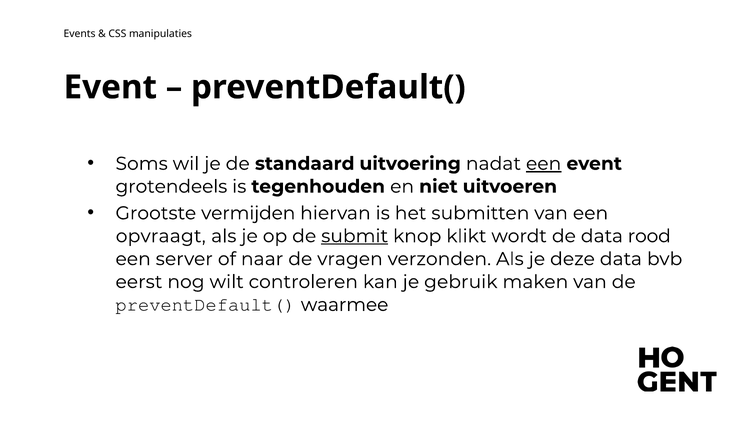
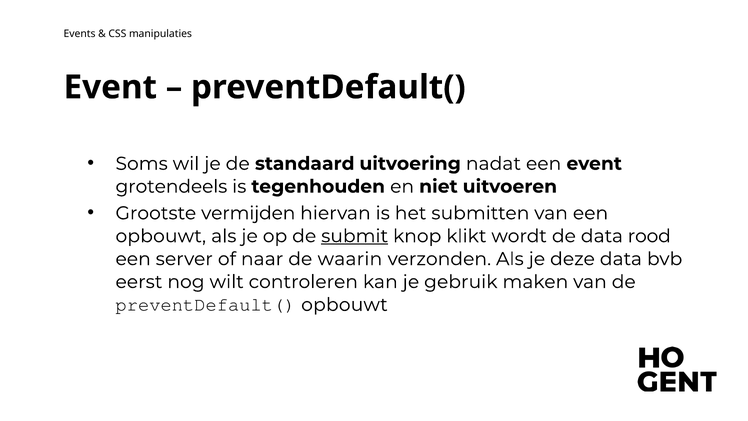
een at (544, 164) underline: present -> none
opvraagt at (161, 236): opvraagt -> opbouwt
vragen: vragen -> waarin
preventDefault( waarmee: waarmee -> opbouwt
